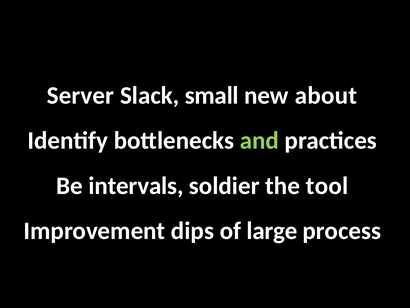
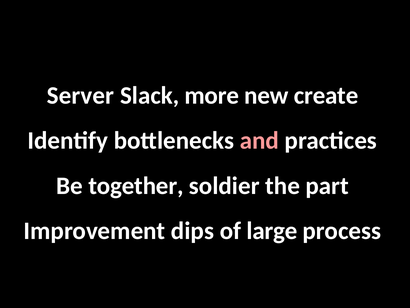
small: small -> more
about: about -> create
and colour: light green -> pink
intervals: intervals -> together
tool: tool -> part
